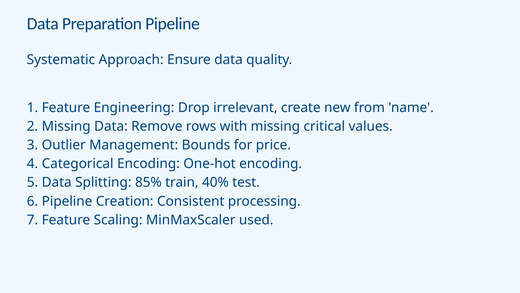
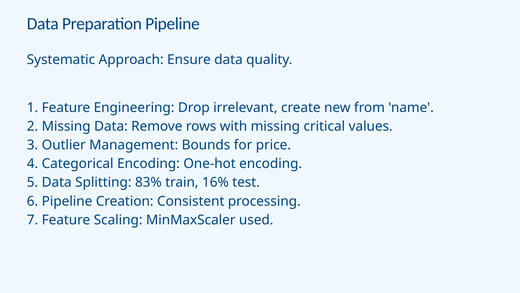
85%: 85% -> 83%
40%: 40% -> 16%
